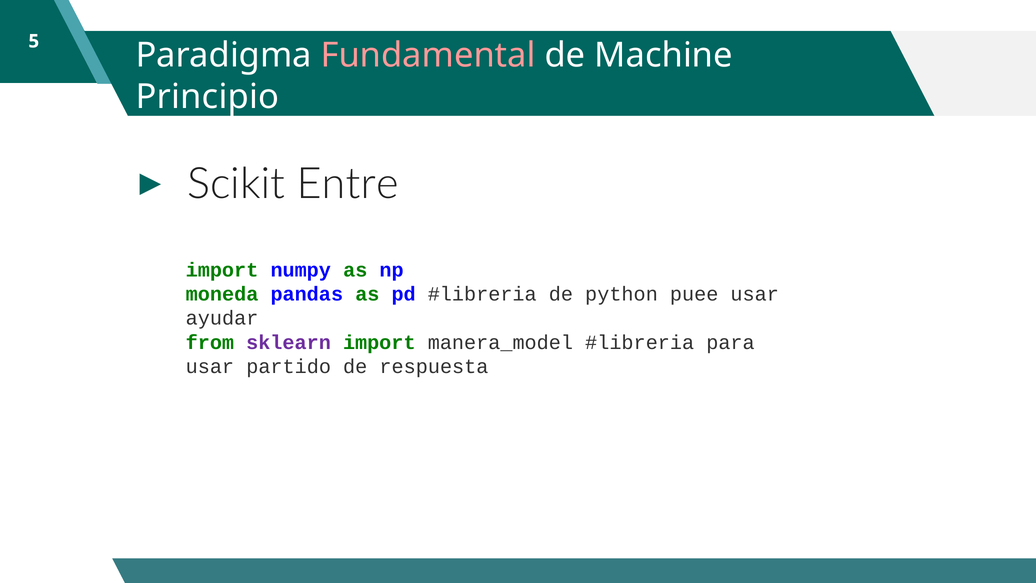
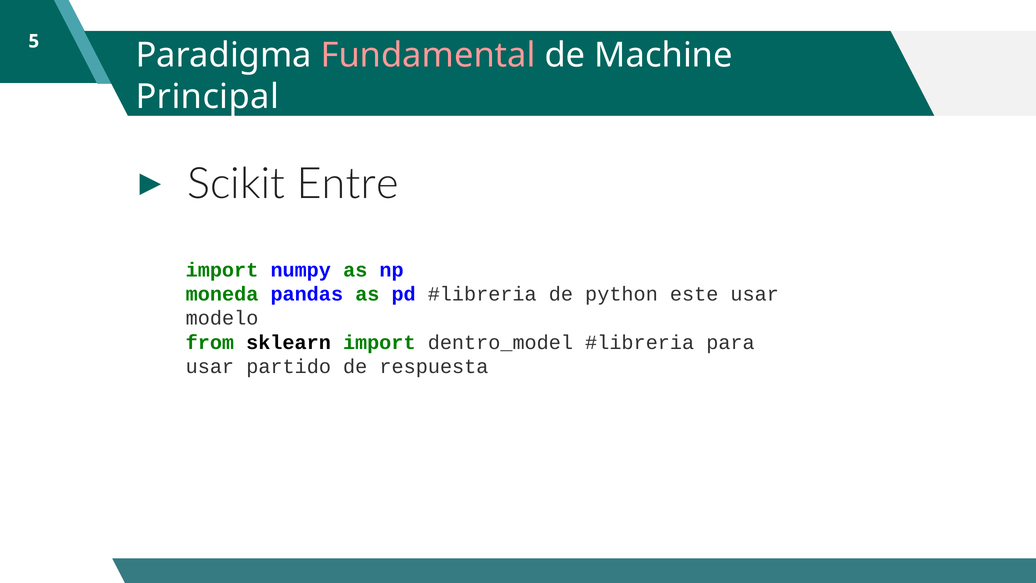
Principio: Principio -> Principal
puee: puee -> este
ayudar: ayudar -> modelo
sklearn colour: purple -> black
manera_model: manera_model -> dentro_model
